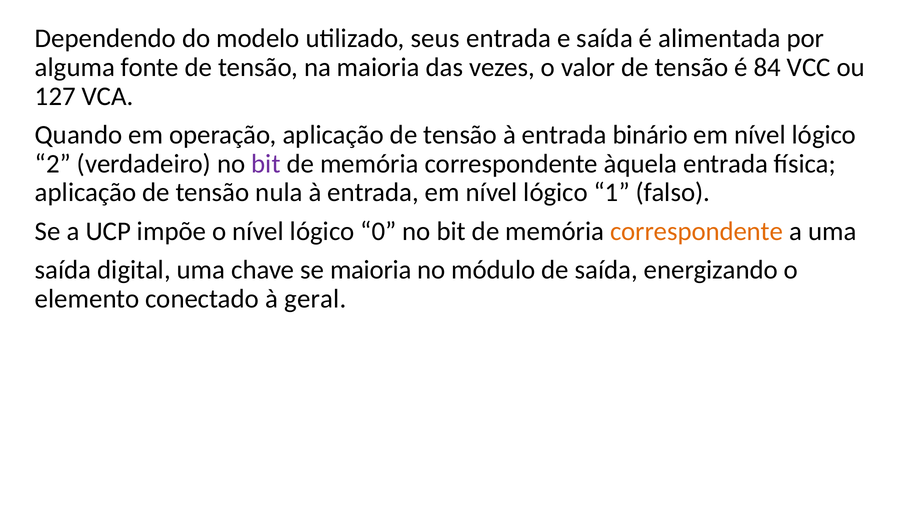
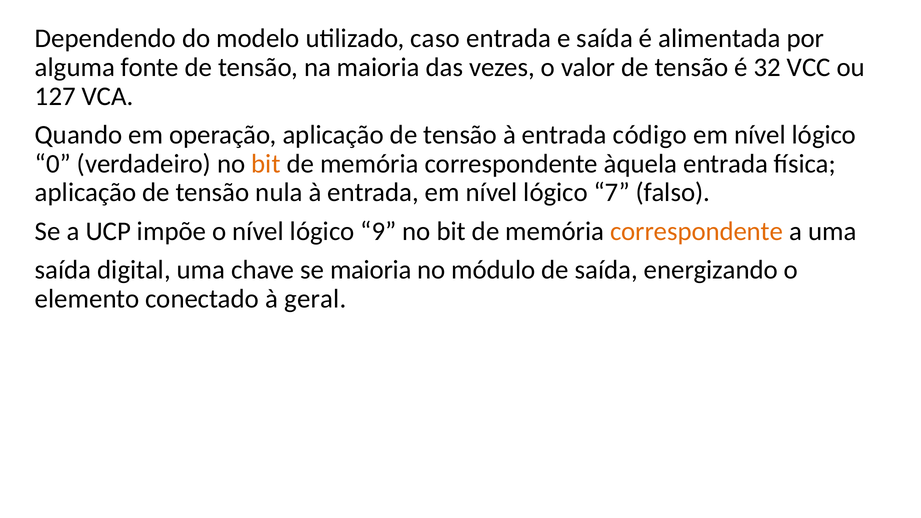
seus: seus -> caso
84: 84 -> 32
binário: binário -> código
2: 2 -> 0
bit at (266, 164) colour: purple -> orange
1: 1 -> 7
0: 0 -> 9
